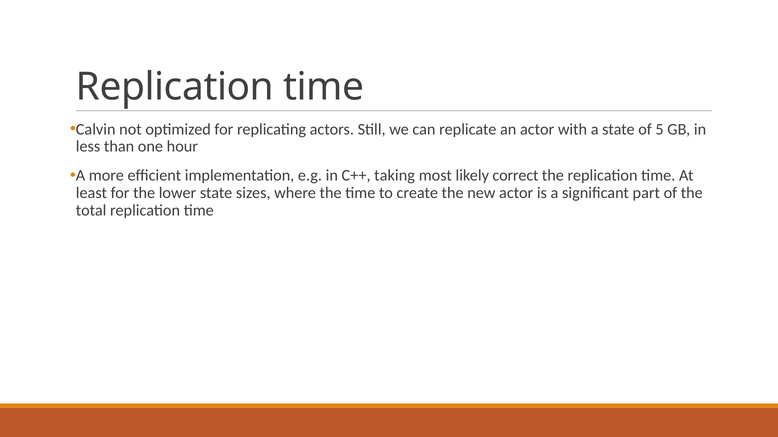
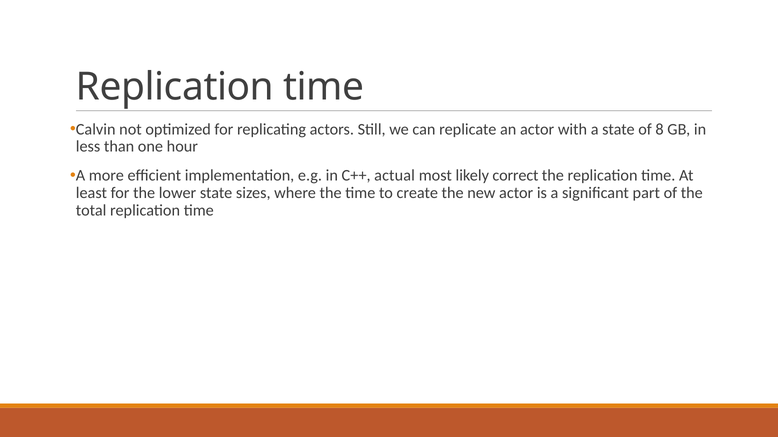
5: 5 -> 8
taking: taking -> actual
